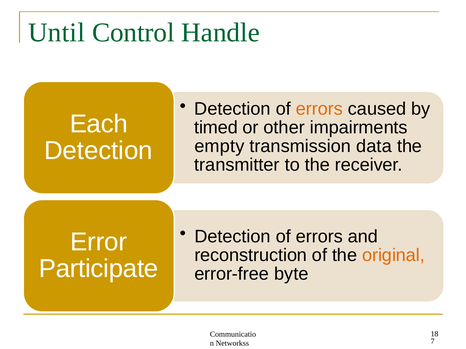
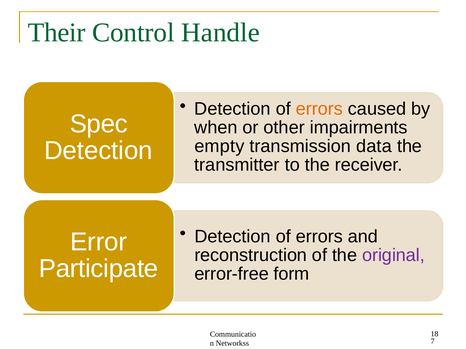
Until: Until -> Their
Each: Each -> Spec
timed: timed -> when
original colour: orange -> purple
byte: byte -> form
